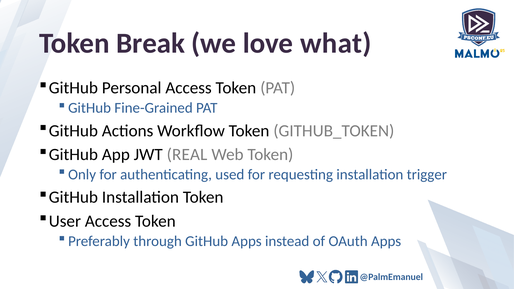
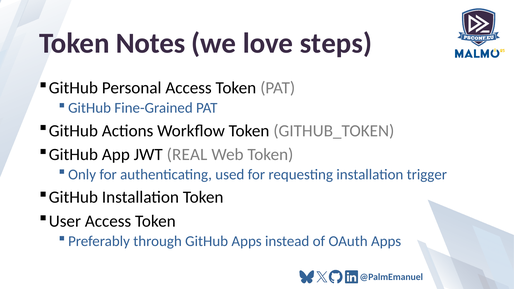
Break: Break -> Notes
what: what -> steps
